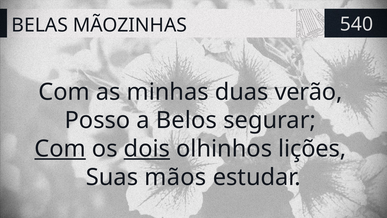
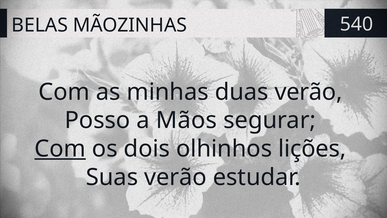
Belos: Belos -> Mãos
dois underline: present -> none
Suas mãos: mãos -> verão
